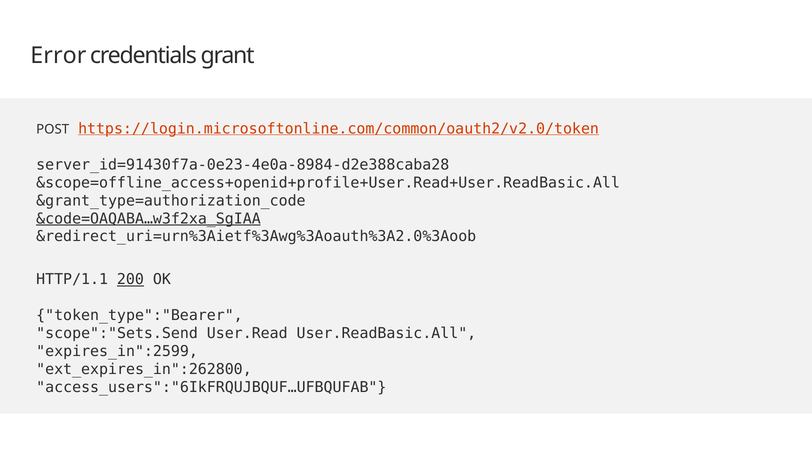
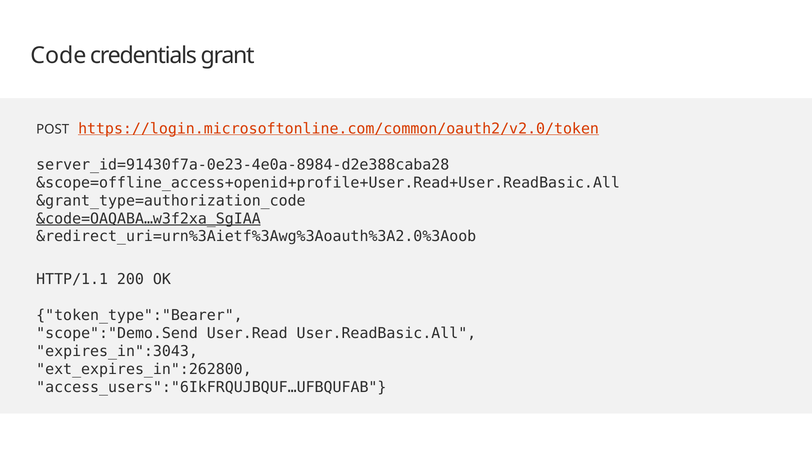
Error: Error -> Code
200 underline: present -> none
scope":"Sets.Send: scope":"Sets.Send -> scope":"Demo.Send
expires_in":2599: expires_in":2599 -> expires_in":3043
